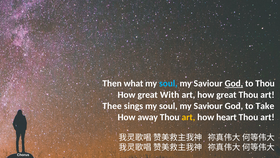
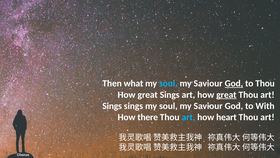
great With: With -> Sings
great at (226, 94) underline: none -> present
Thee at (112, 106): Thee -> Sings
Take: Take -> With
away: away -> there
art at (188, 117) colour: yellow -> light blue
